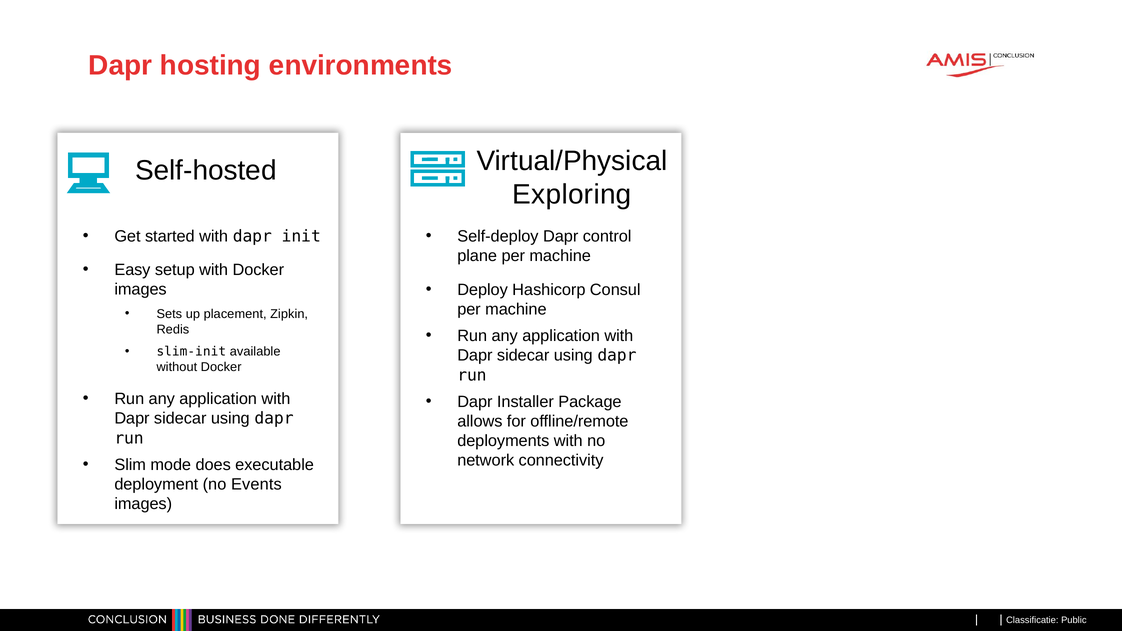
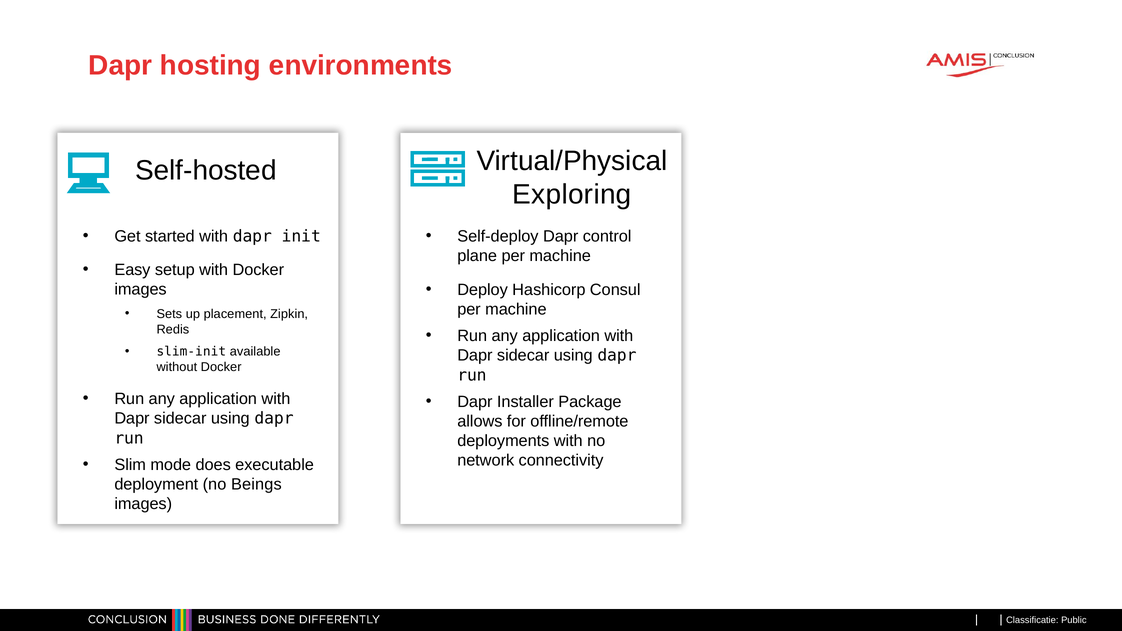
Events: Events -> Beings
